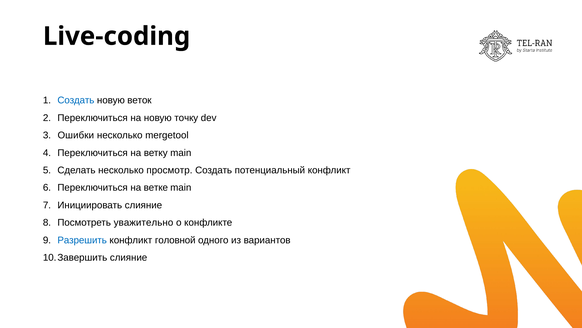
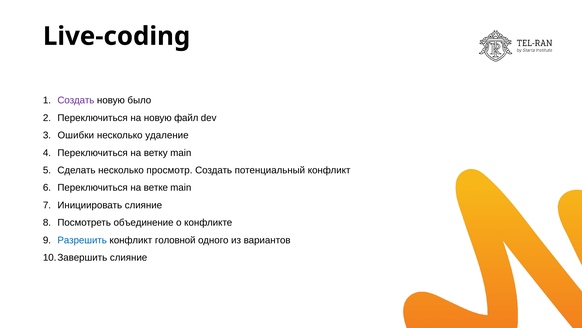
Создать at (76, 100) colour: blue -> purple
веток: веток -> было
точку: точку -> файл
mergetool: mergetool -> удаление
уважительно: уважительно -> объединение
